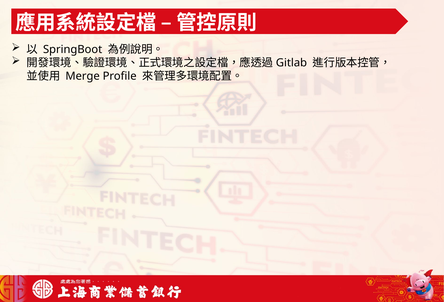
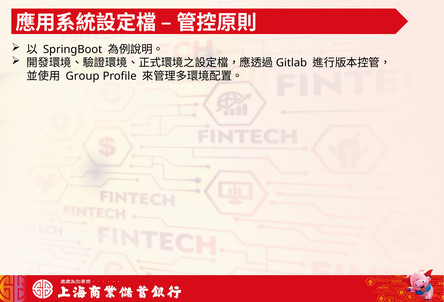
Merge: Merge -> Group
